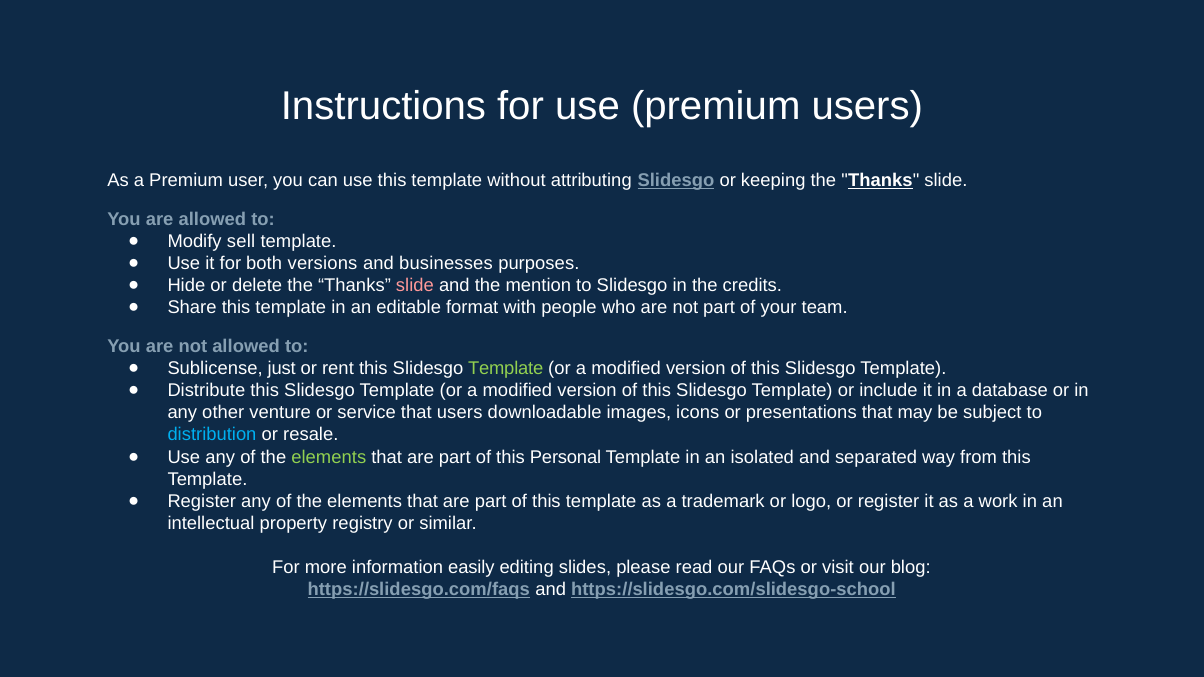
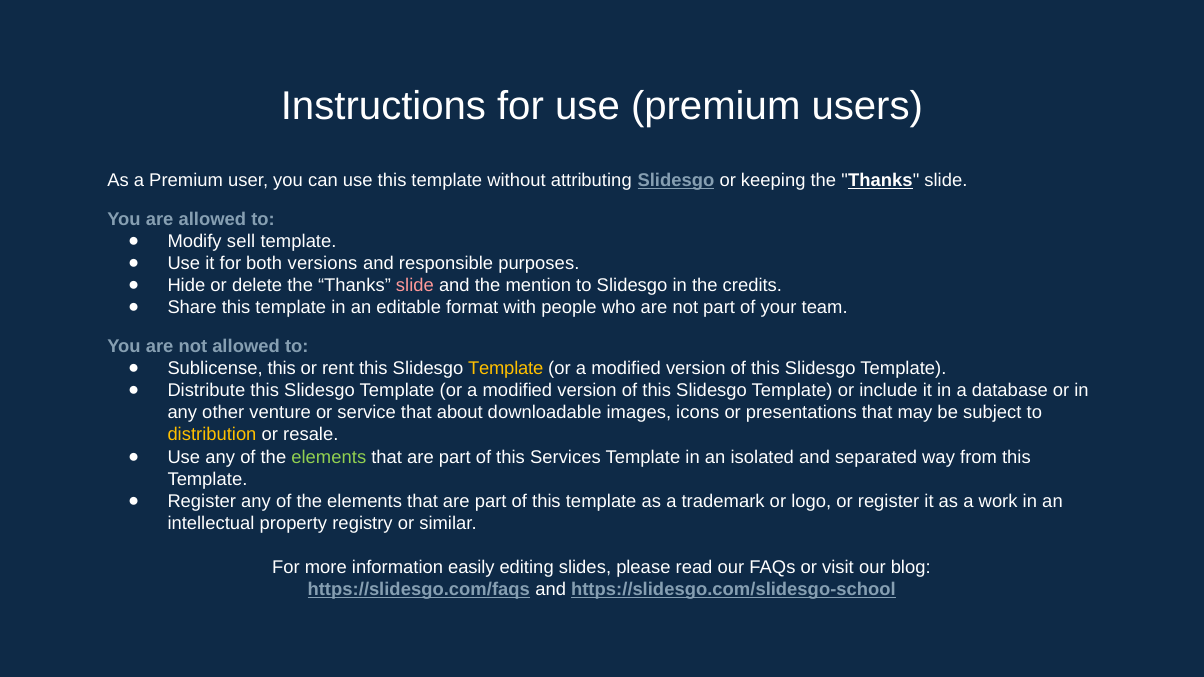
businesses: businesses -> responsible
Sublicense just: just -> this
Template at (506, 369) colour: light green -> yellow
that users: users -> about
distribution colour: light blue -> yellow
Personal: Personal -> Services
